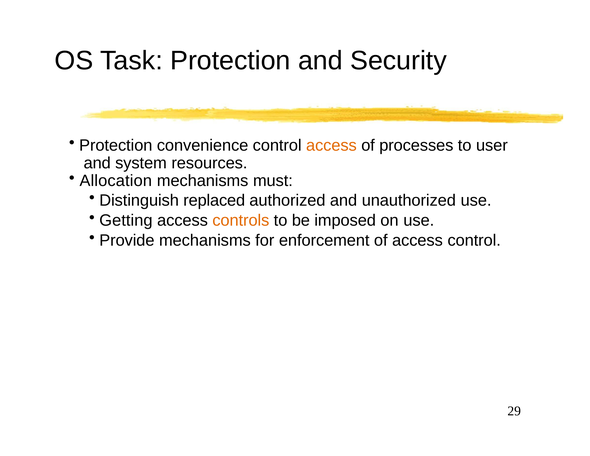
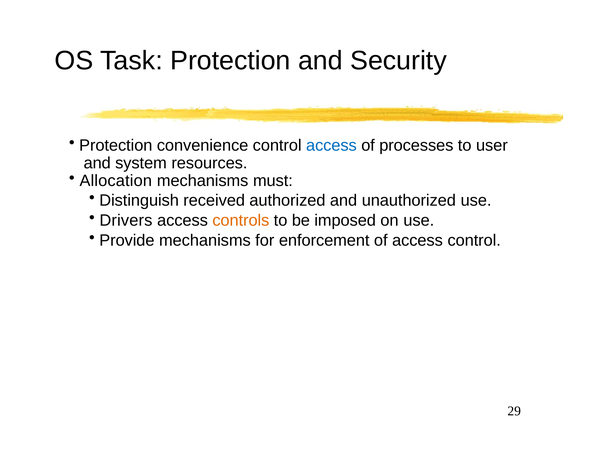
access at (331, 145) colour: orange -> blue
replaced: replaced -> received
Getting: Getting -> Drivers
